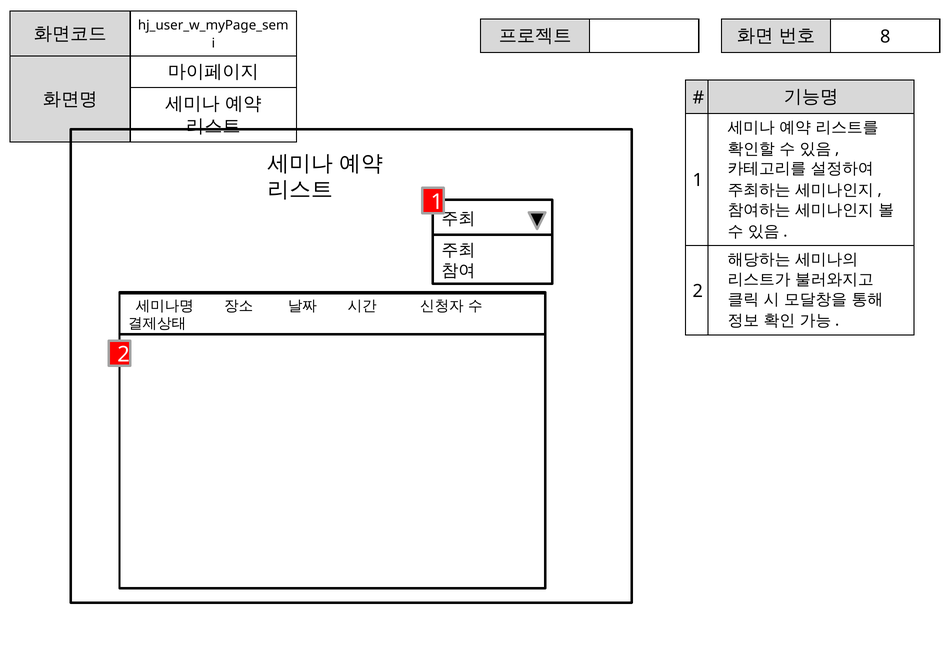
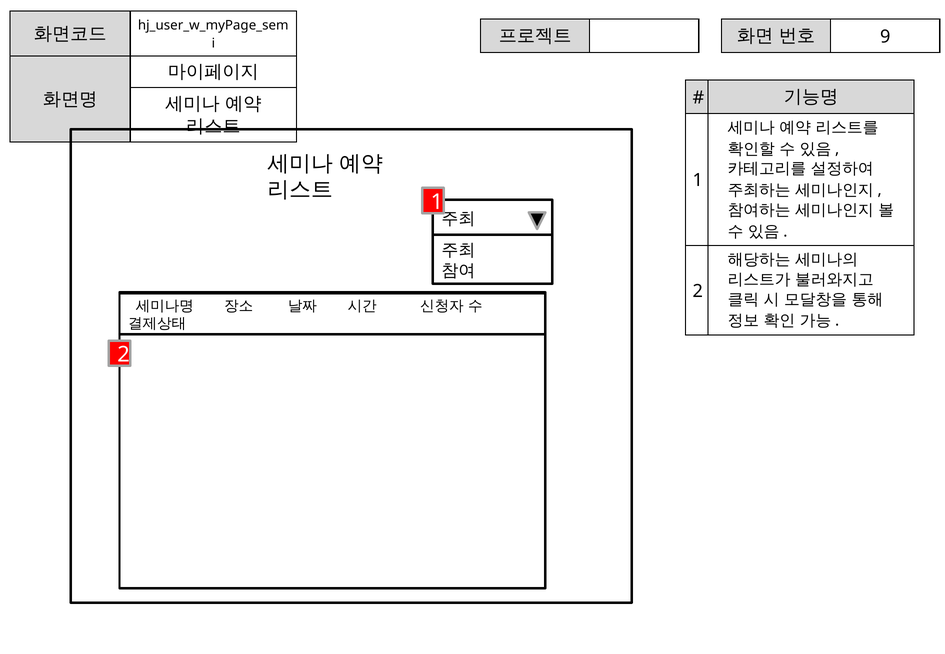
8: 8 -> 9
